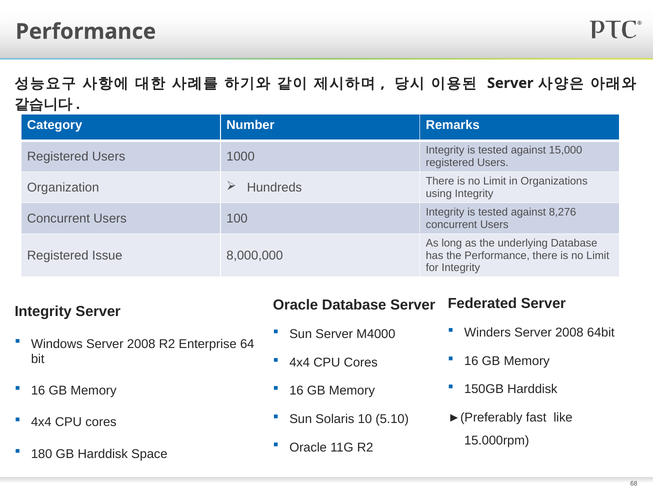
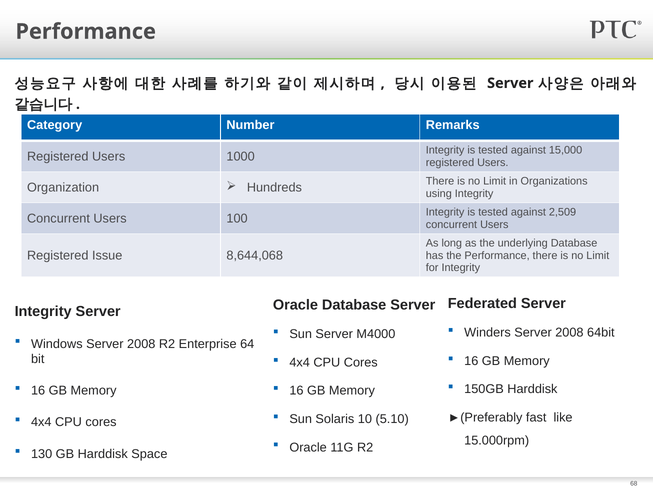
8,276: 8,276 -> 2,509
8,000,000: 8,000,000 -> 8,644,068
180: 180 -> 130
